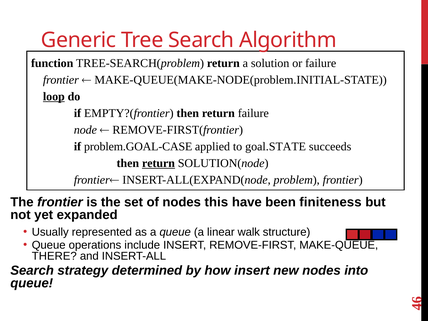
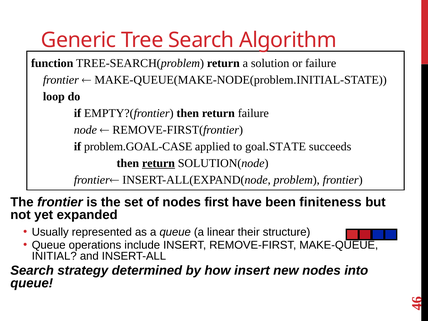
loop underline: present -> none
this: this -> first
walk: walk -> their
THERE: THERE -> INITIAL
